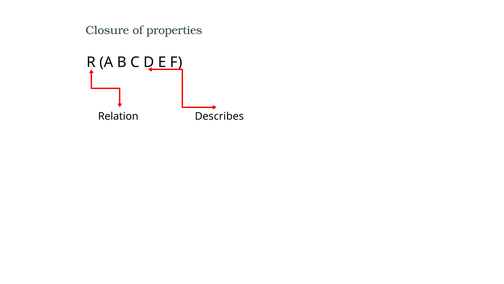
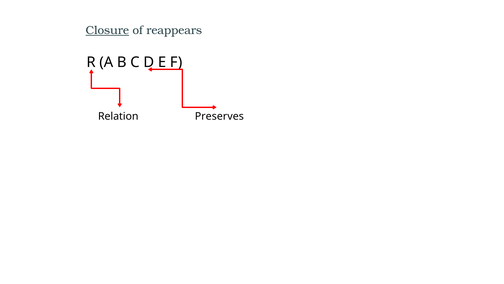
Closure underline: none -> present
properties: properties -> reappears
Describes: Describes -> Preserves
